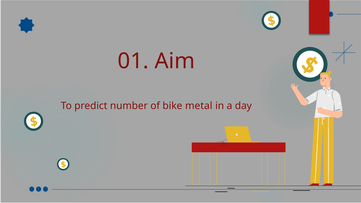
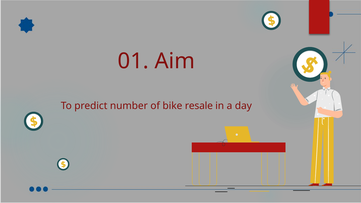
metal: metal -> resale
